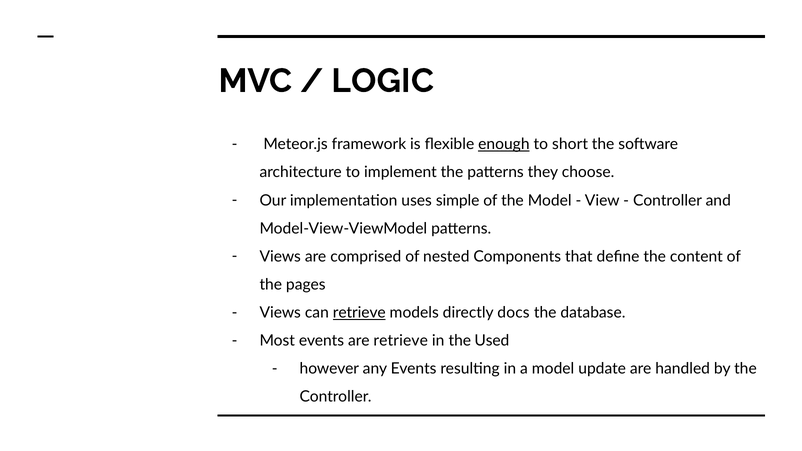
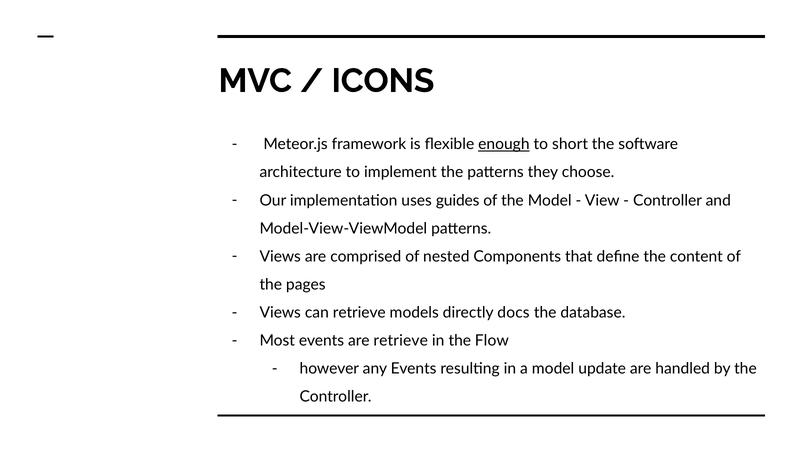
LOGIC: LOGIC -> ICONS
simple: simple -> guides
retrieve at (359, 313) underline: present -> none
Used: Used -> Flow
